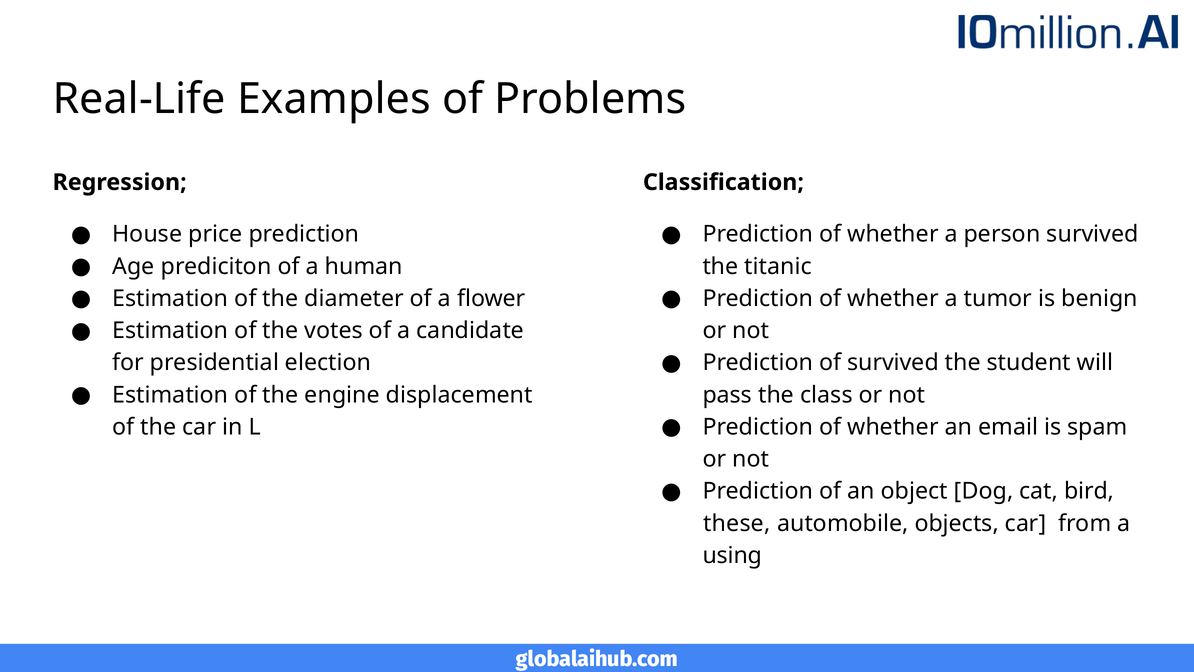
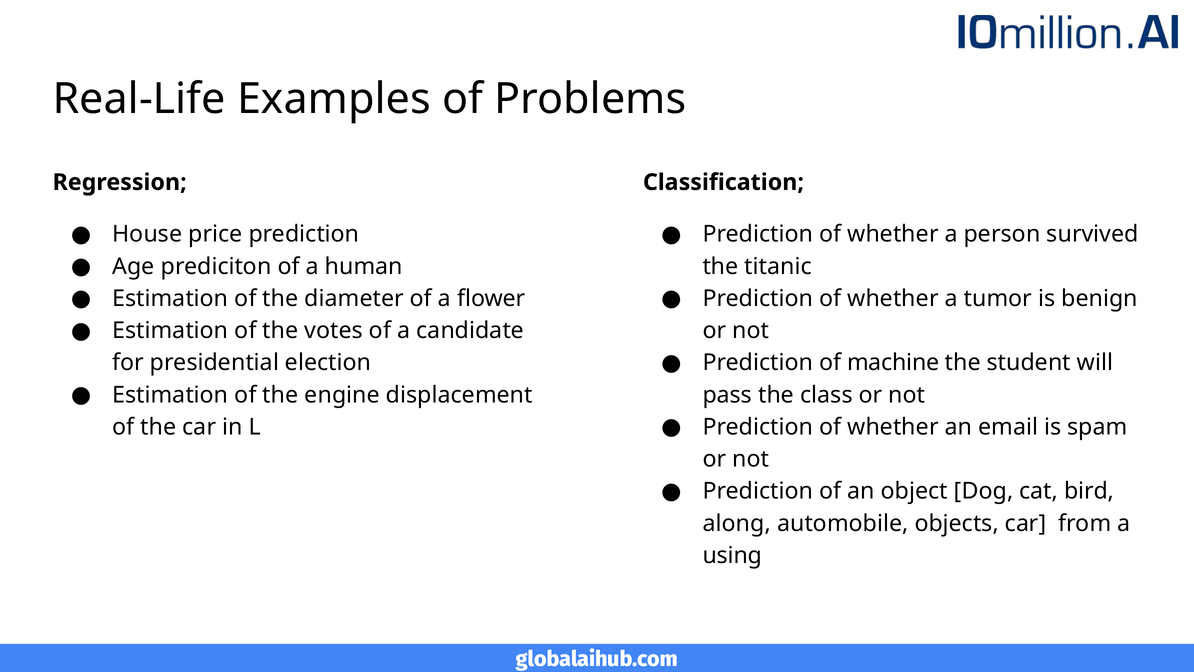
of survived: survived -> machine
these: these -> along
